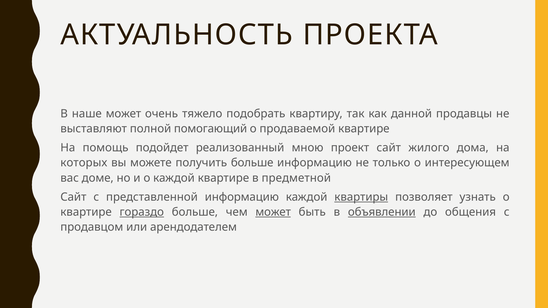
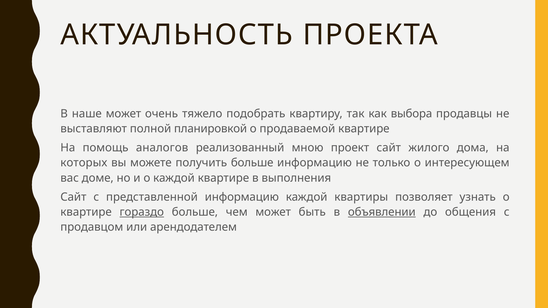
данной: данной -> выбора
помогающий: помогающий -> планировкой
подойдет: подойдет -> аналогов
предметной: предметной -> выполнения
квартиры underline: present -> none
может at (273, 212) underline: present -> none
